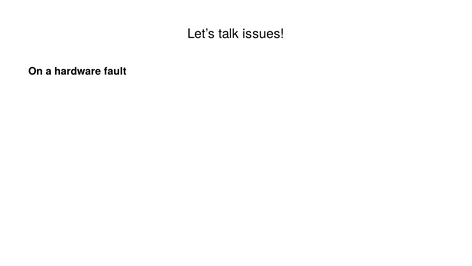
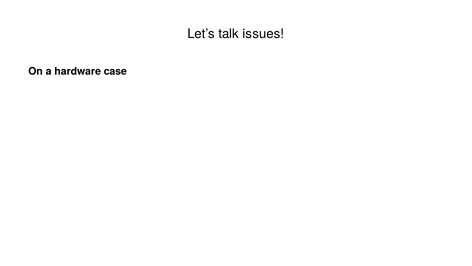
fault: fault -> case
